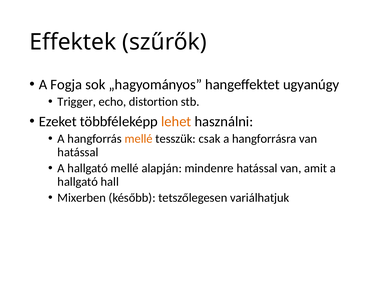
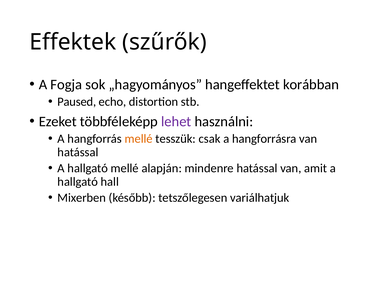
ugyanúgy: ugyanúgy -> korábban
Trigger: Trigger -> Paused
lehet colour: orange -> purple
